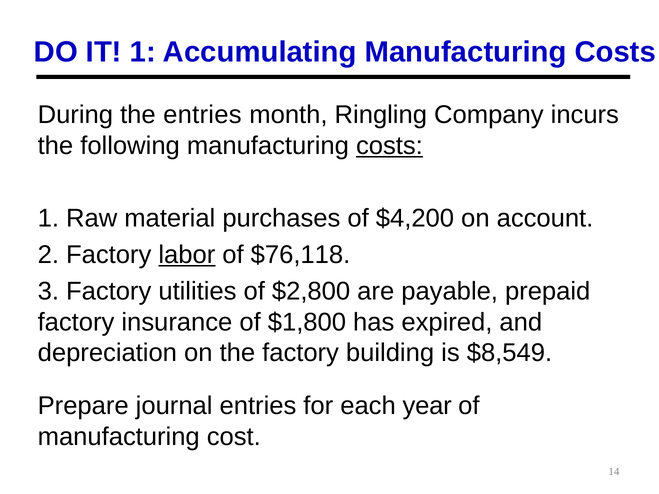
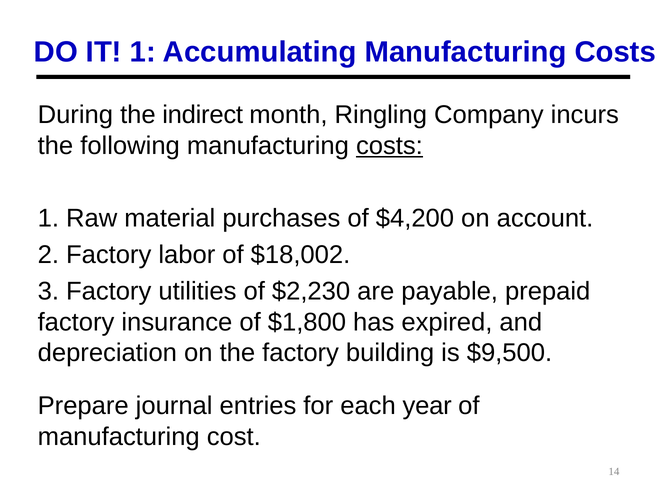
the entries: entries -> indirect
labor underline: present -> none
$76,118: $76,118 -> $18,002
$2,800: $2,800 -> $2,230
$8,549: $8,549 -> $9,500
